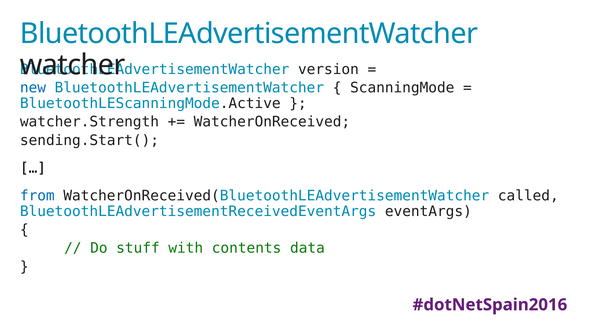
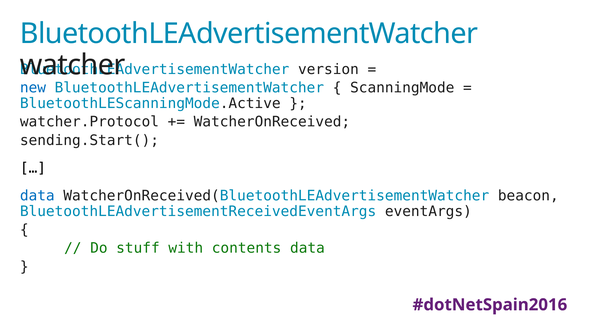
watcher.Strength: watcher.Strength -> watcher.Protocol
from at (37, 196): from -> data
called: called -> beacon
